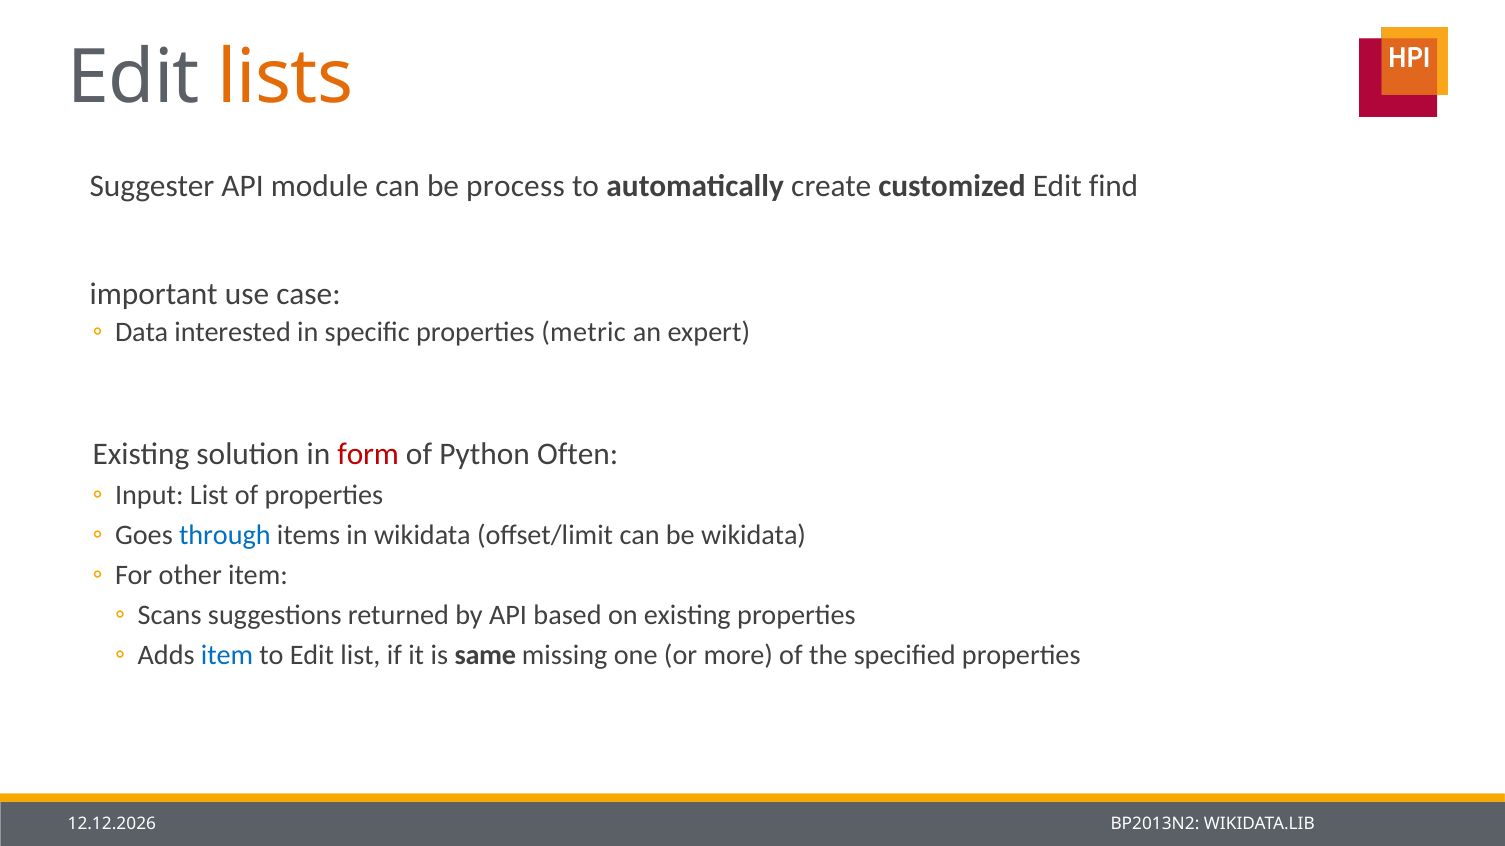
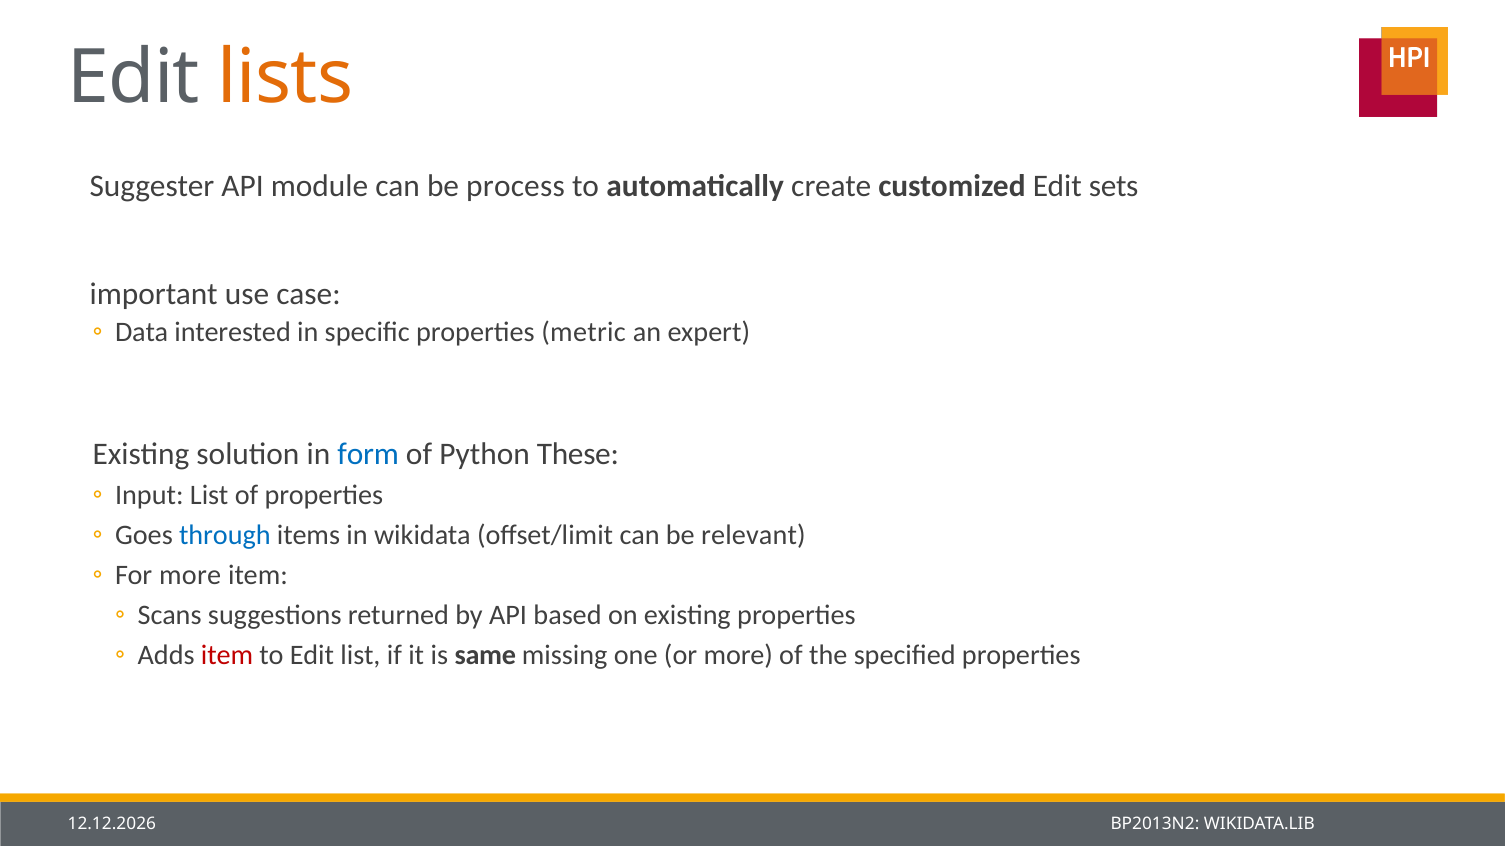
find: find -> sets
form colour: red -> blue
Often: Often -> These
be wikidata: wikidata -> relevant
For other: other -> more
item at (227, 655) colour: blue -> red
